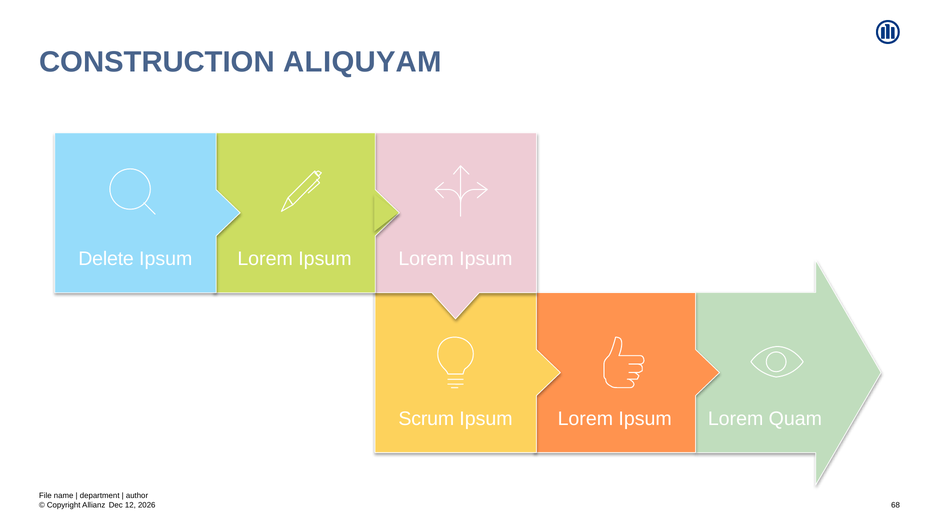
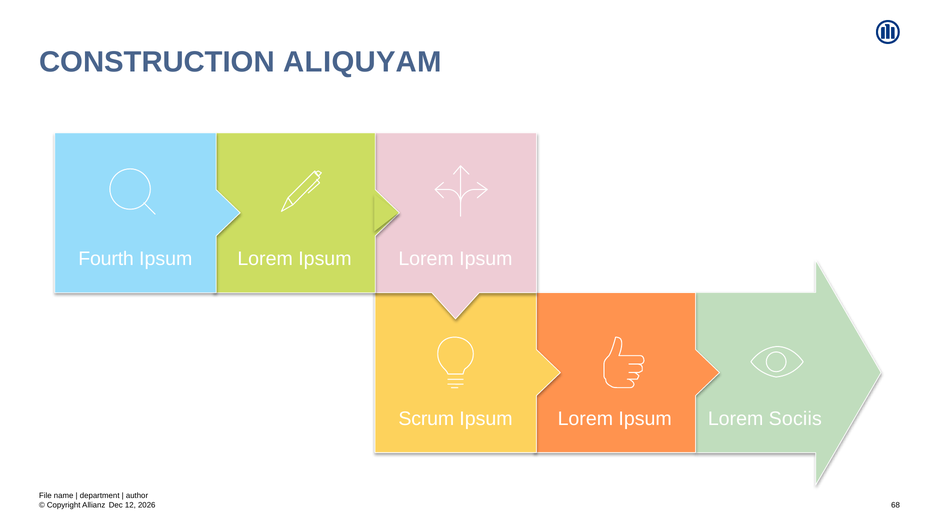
Delete: Delete -> Fourth
Quam: Quam -> Sociis
